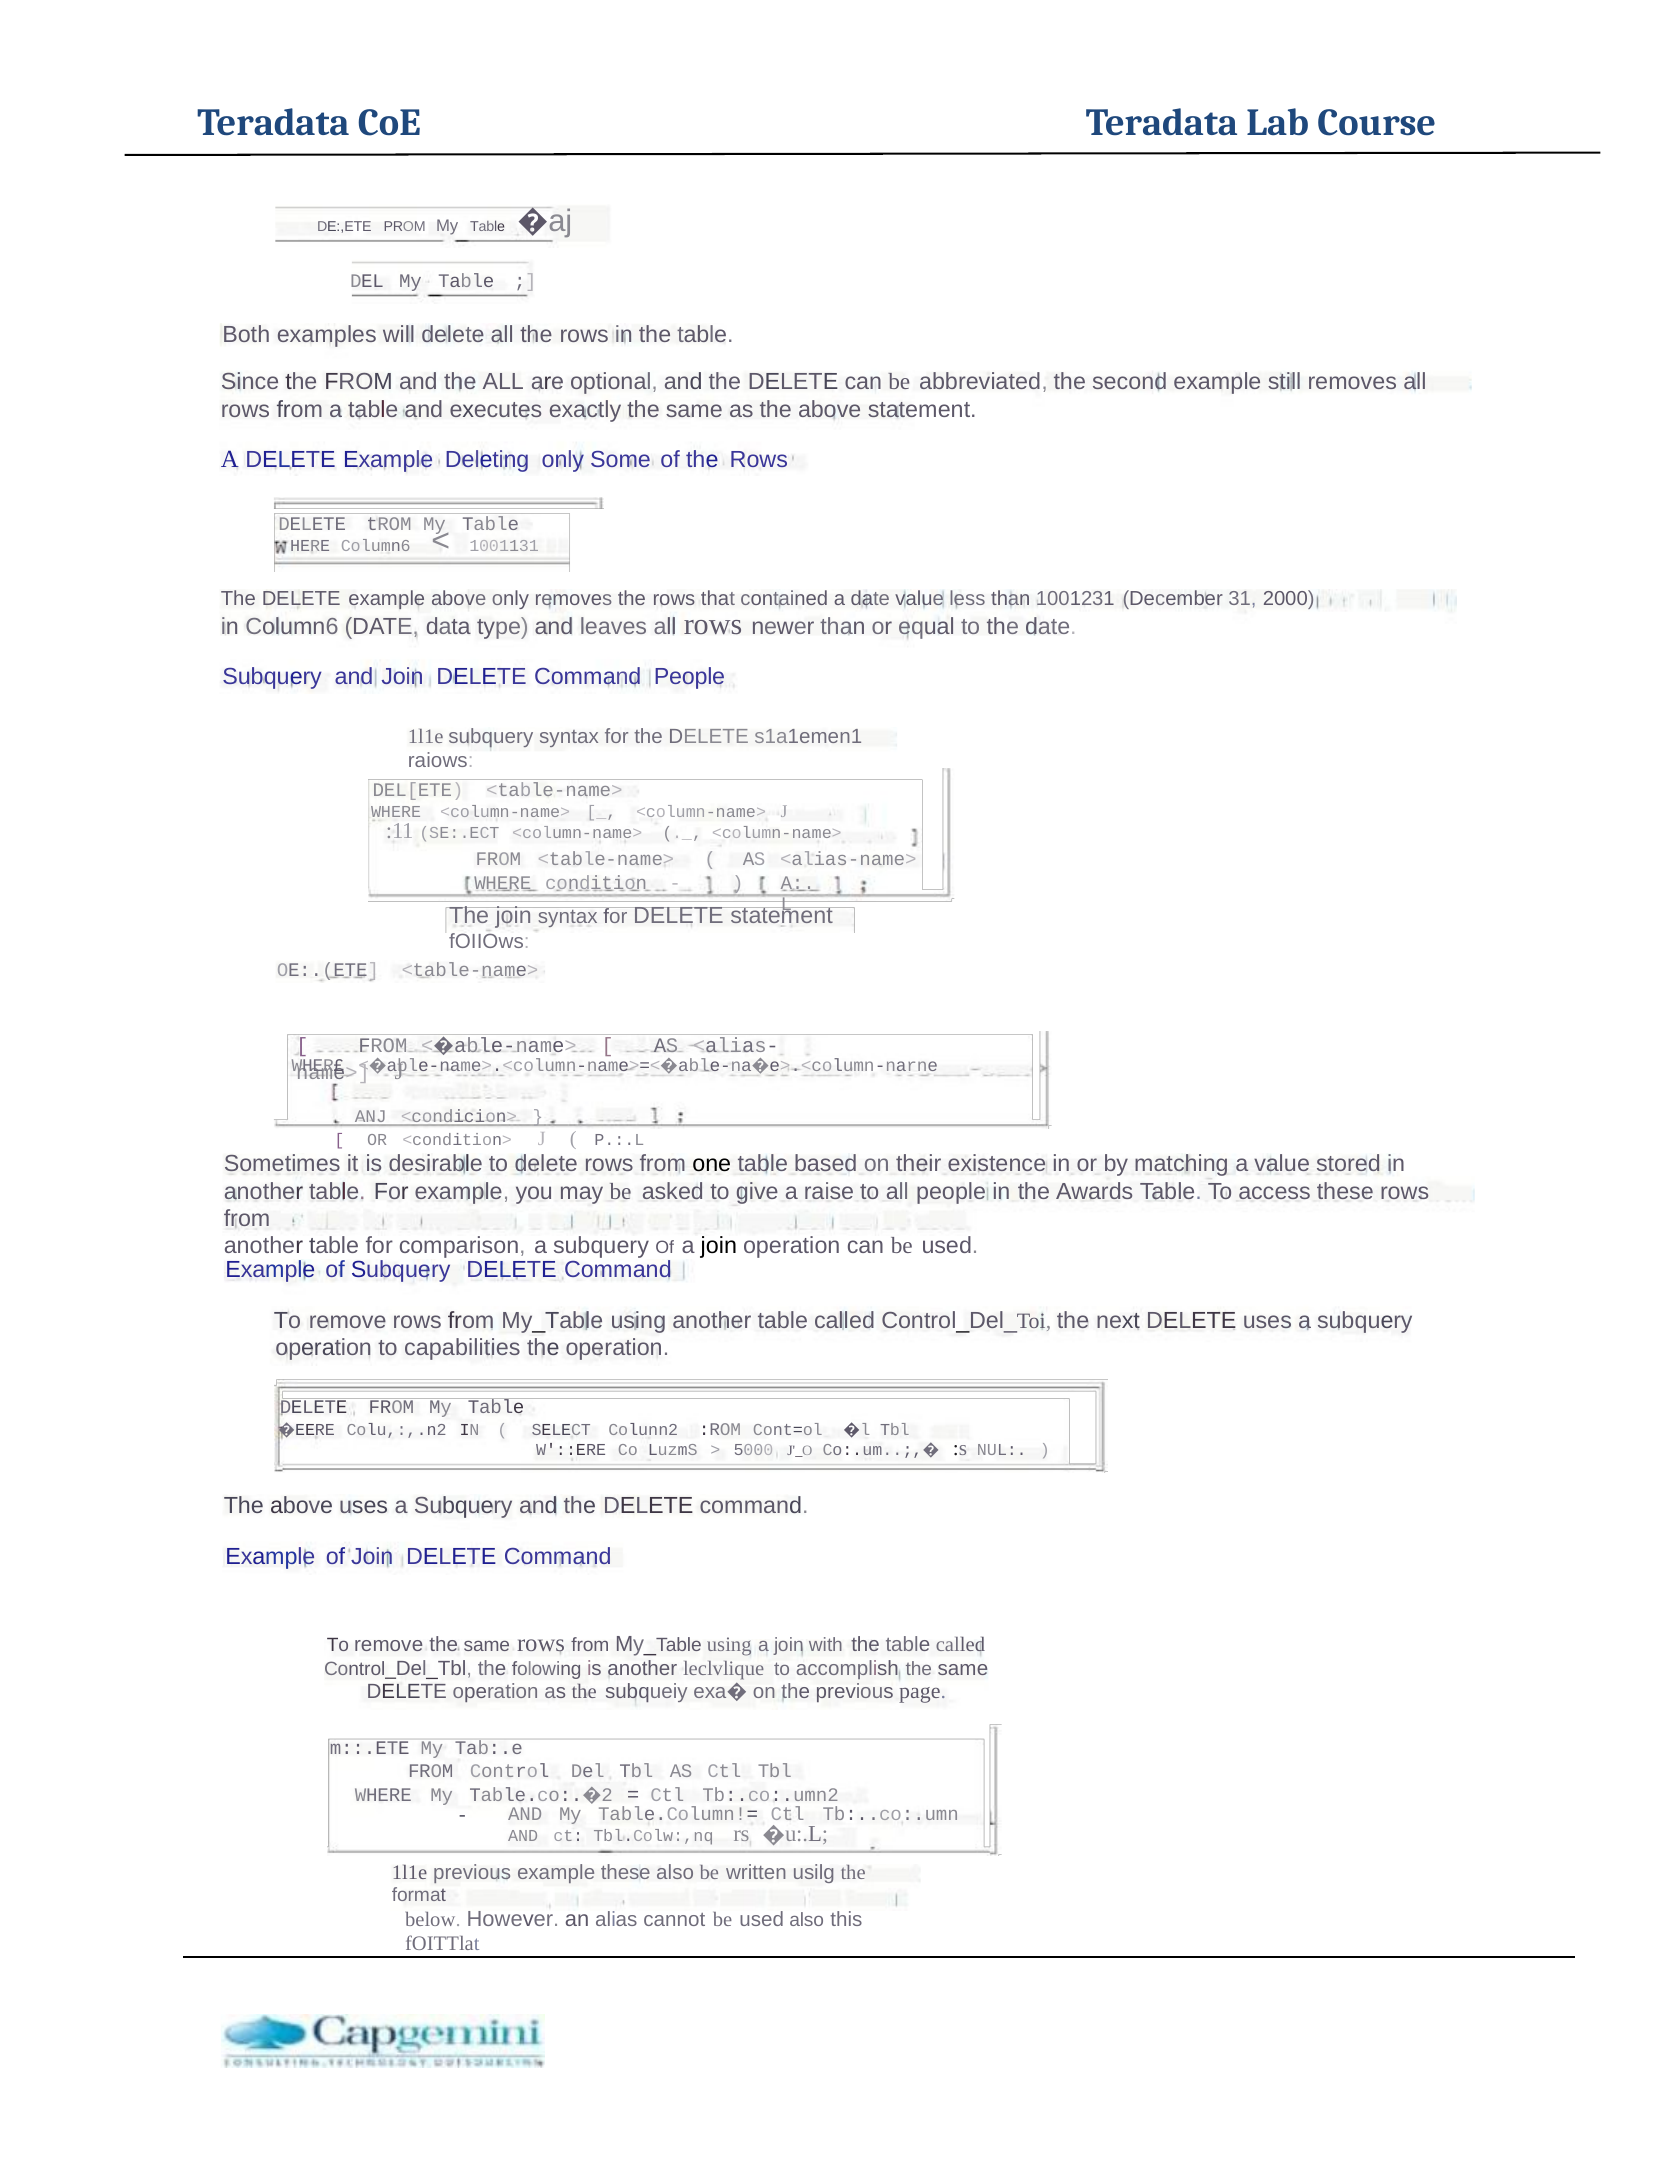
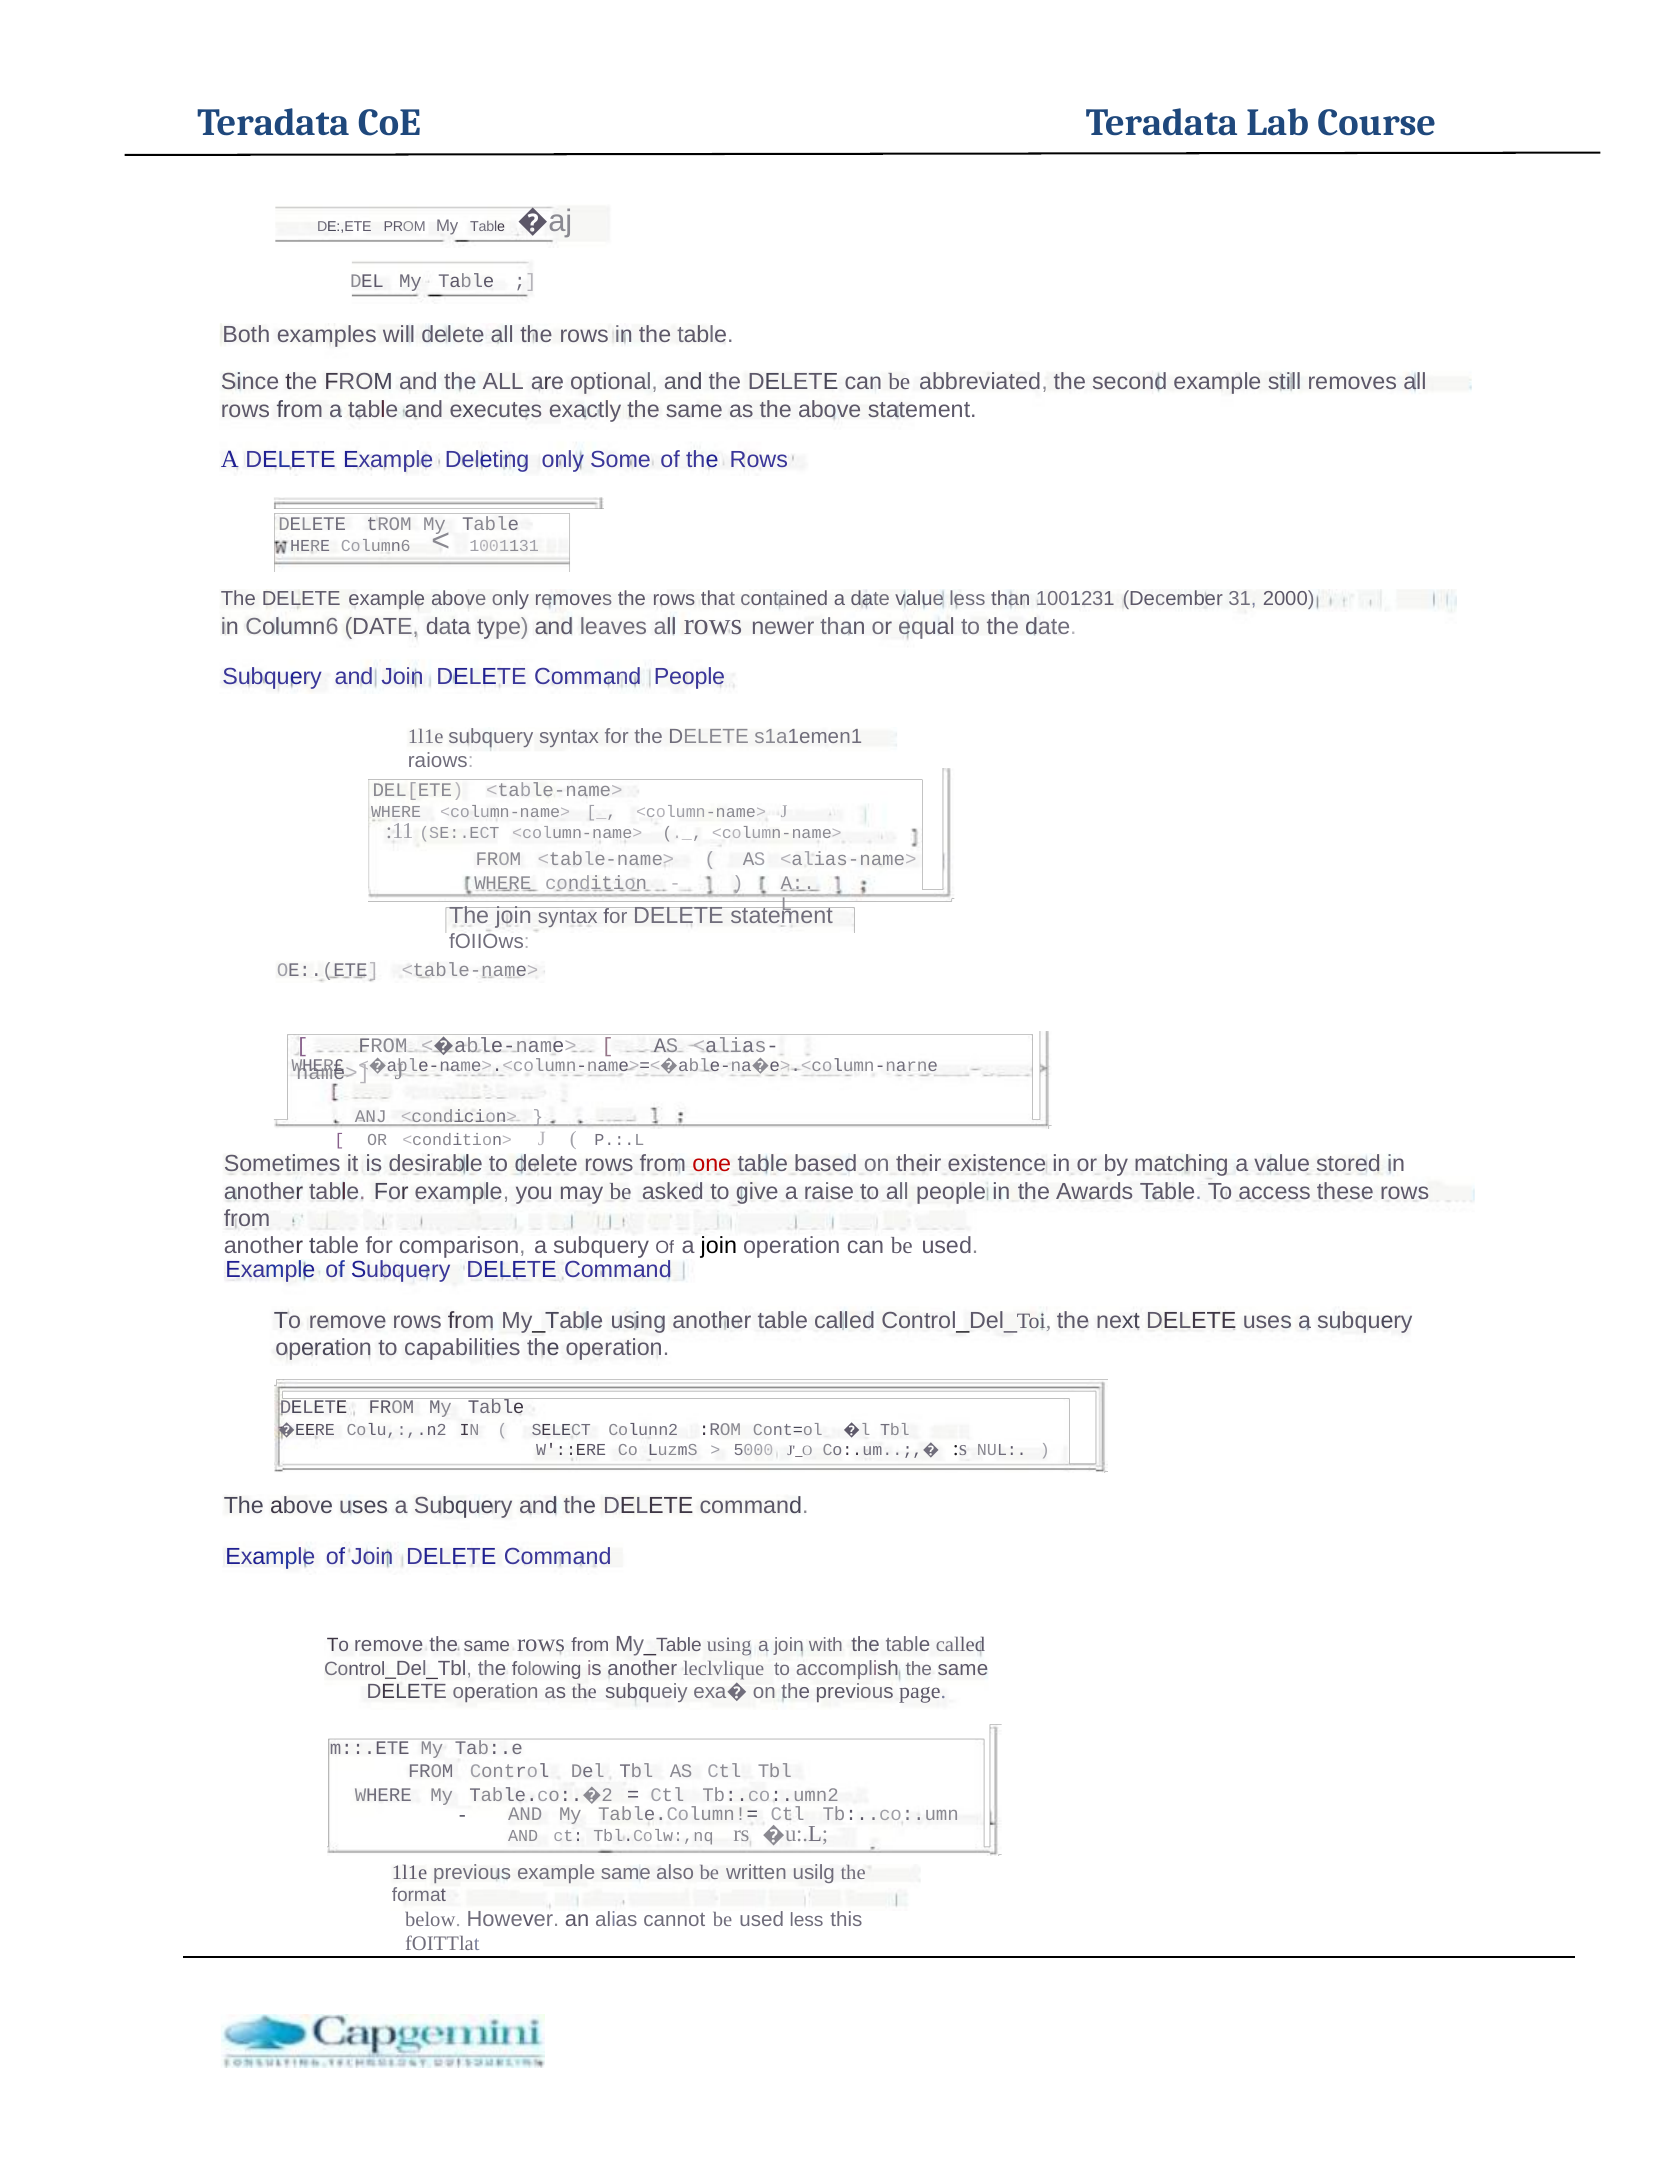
one colour: black -> red
example these: these -> same
used also: also -> less
